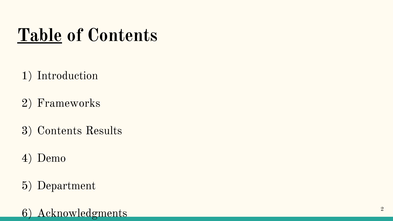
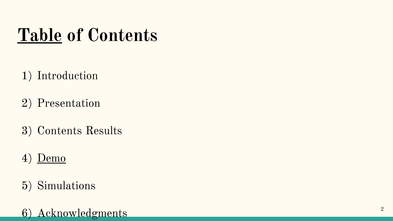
Frameworks: Frameworks -> Presentation
Demo underline: none -> present
Department: Department -> Simulations
